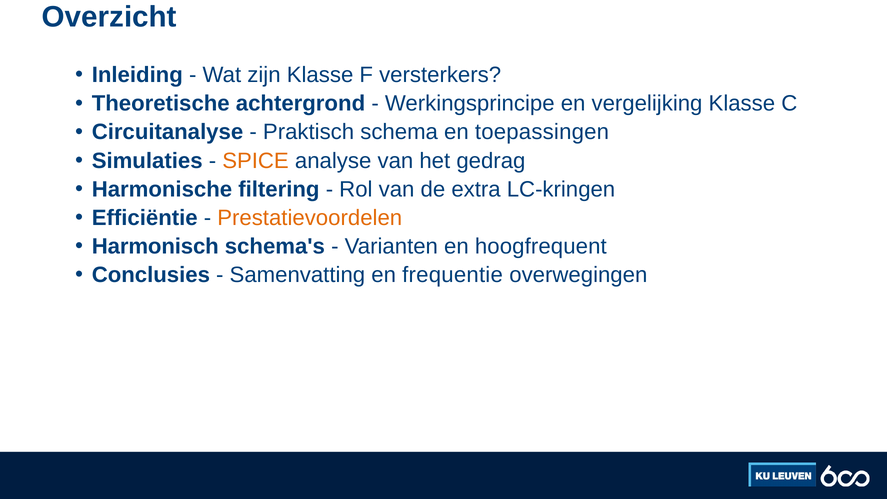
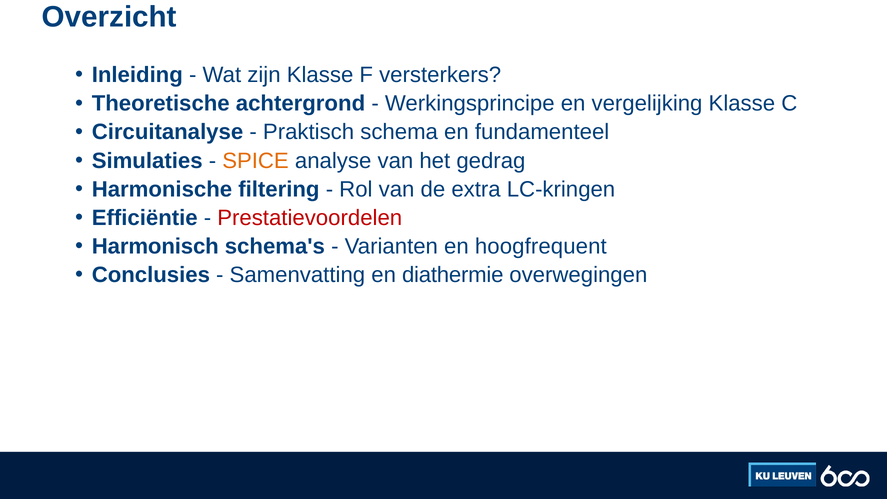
toepassingen: toepassingen -> fundamenteel
Prestatievoordelen colour: orange -> red
frequentie: frequentie -> diathermie
